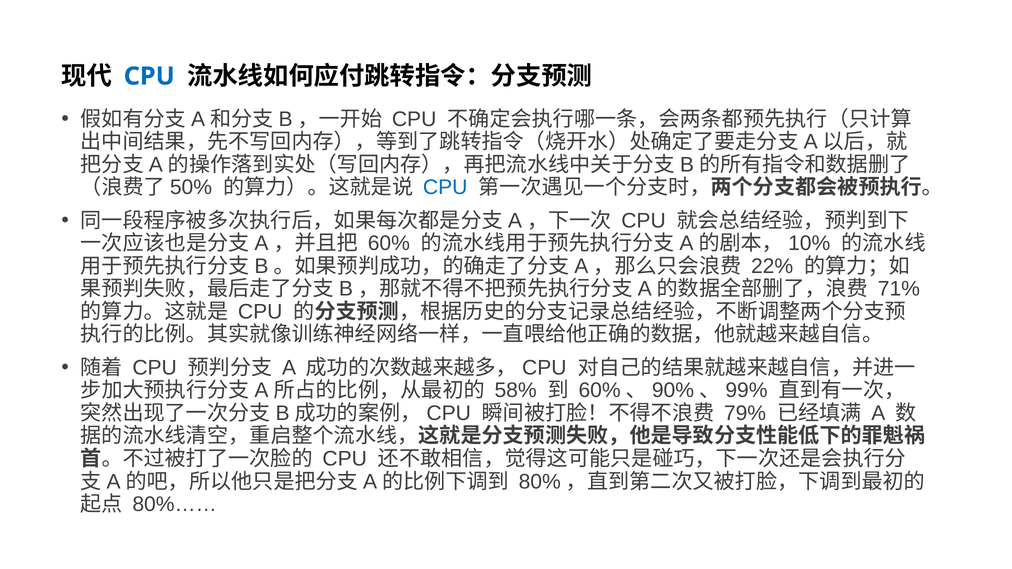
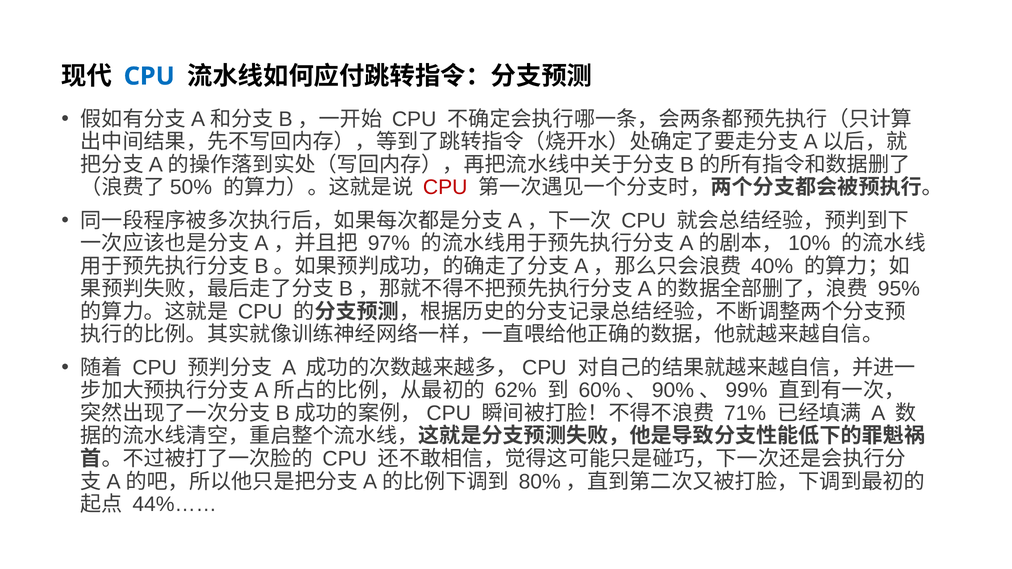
CPU at (445, 187) colour: blue -> red
60%: 60% -> 97%
22%: 22% -> 40%
71%: 71% -> 95%
58%: 58% -> 62%
79%: 79% -> 71%
80%……: 80%…… -> 44%……
